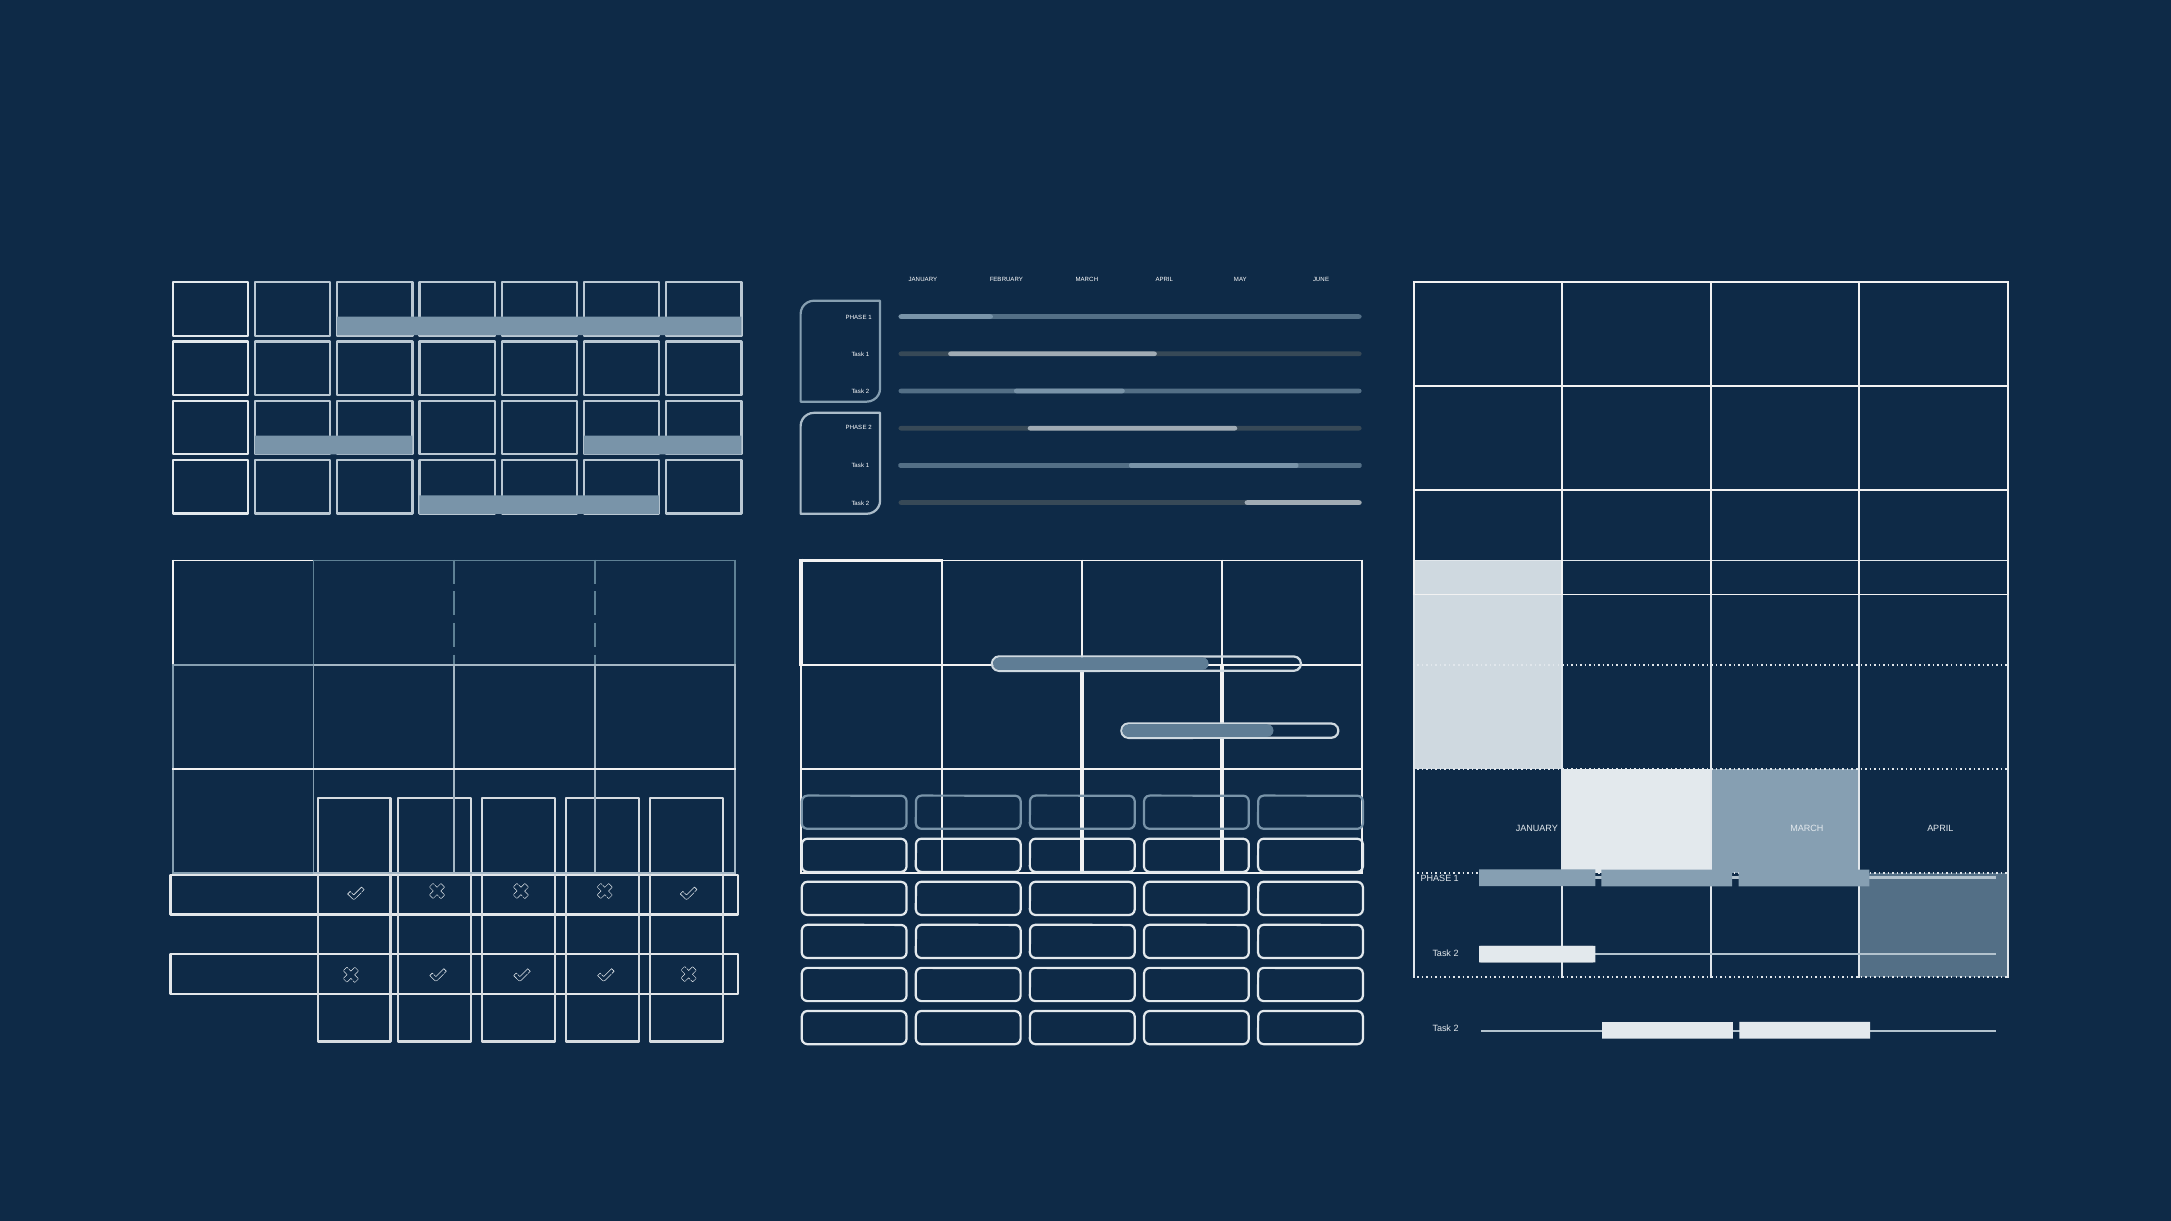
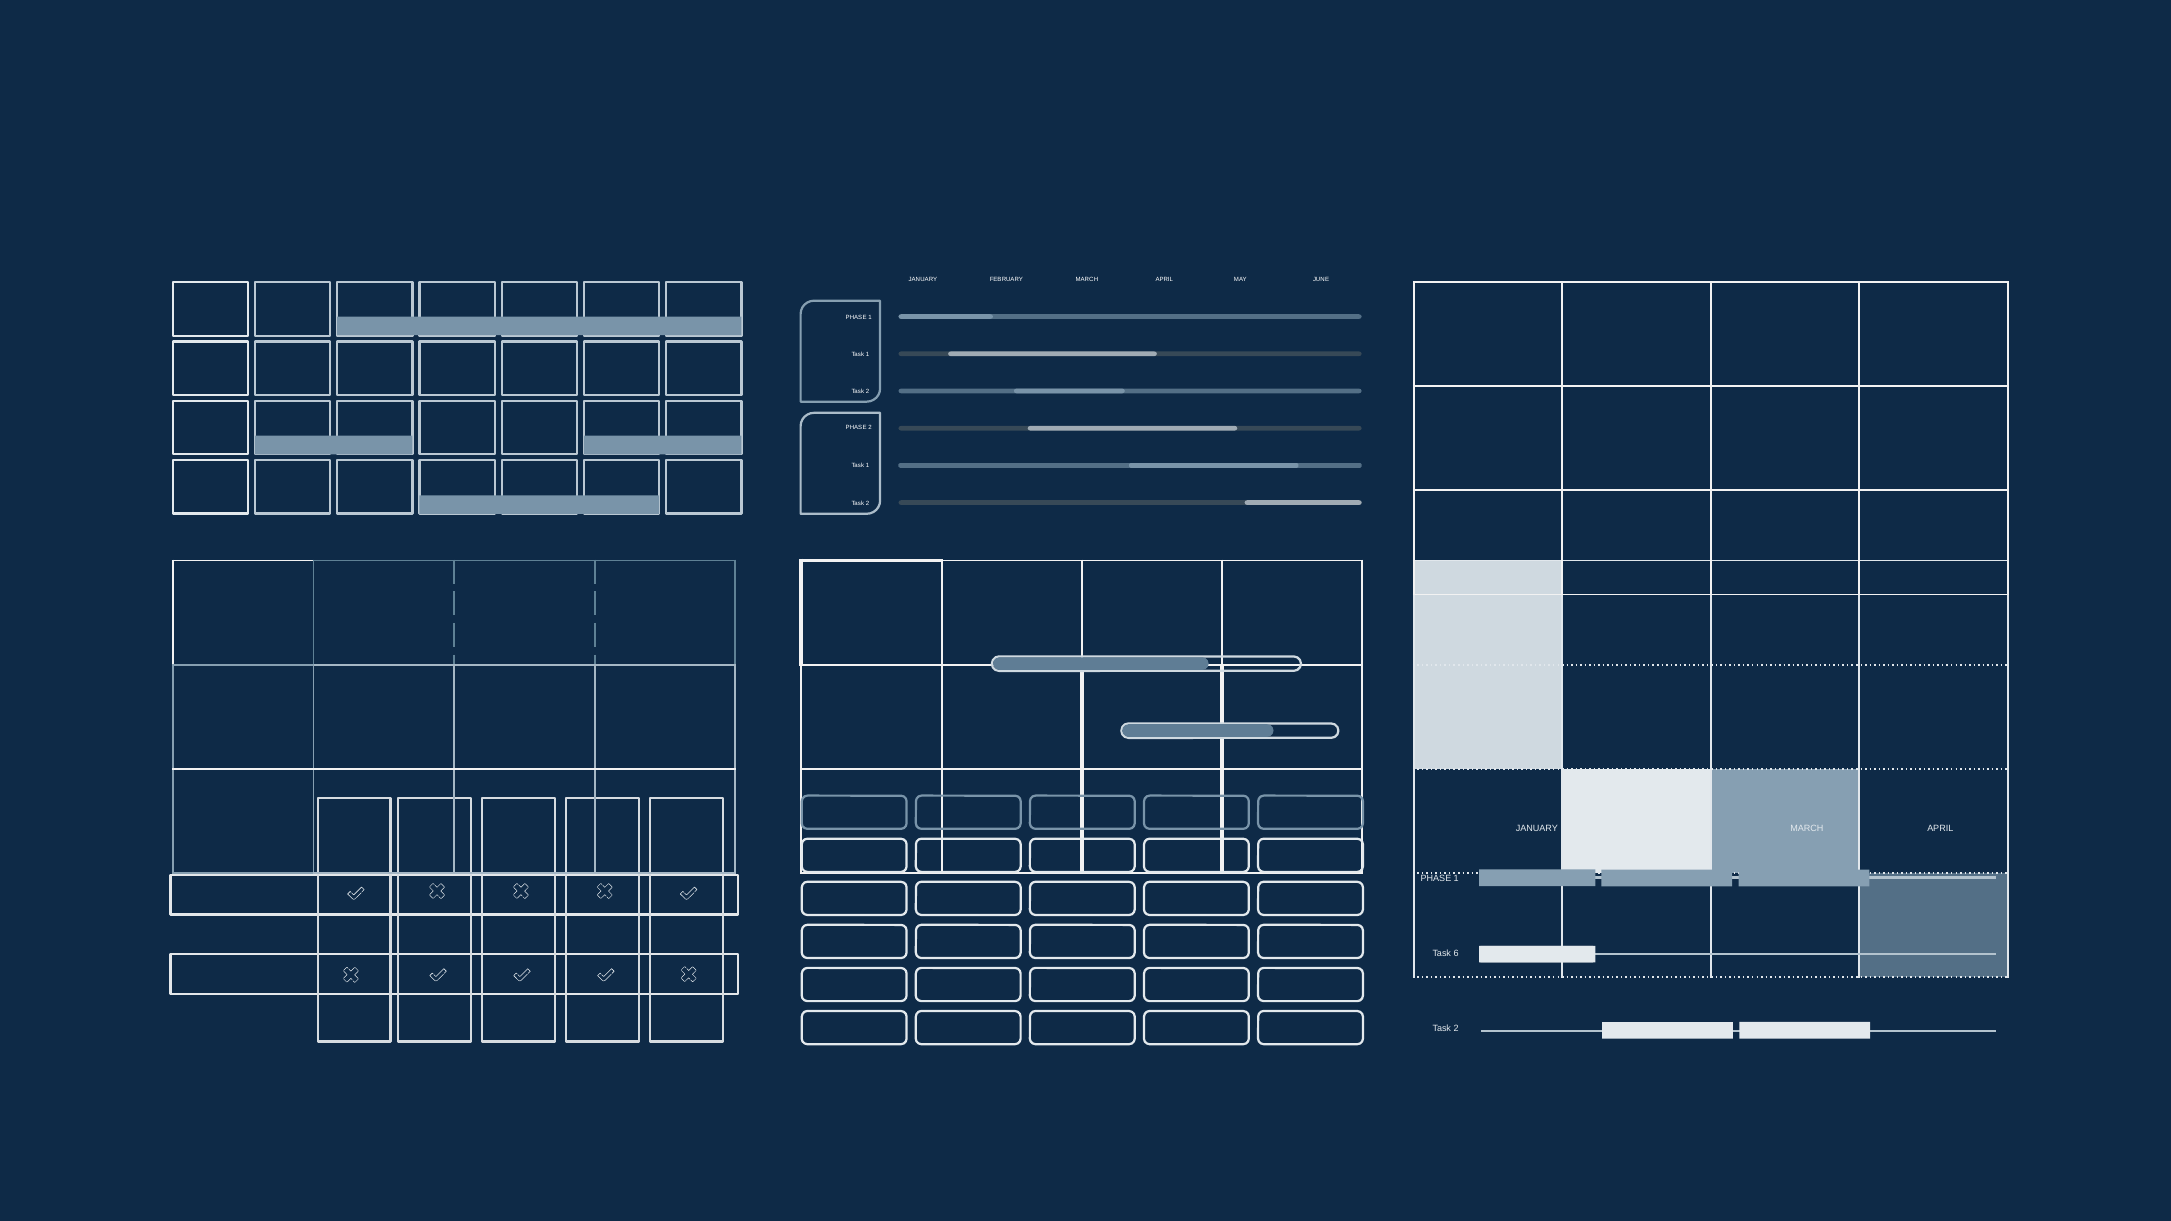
2 at (1456, 953): 2 -> 6
